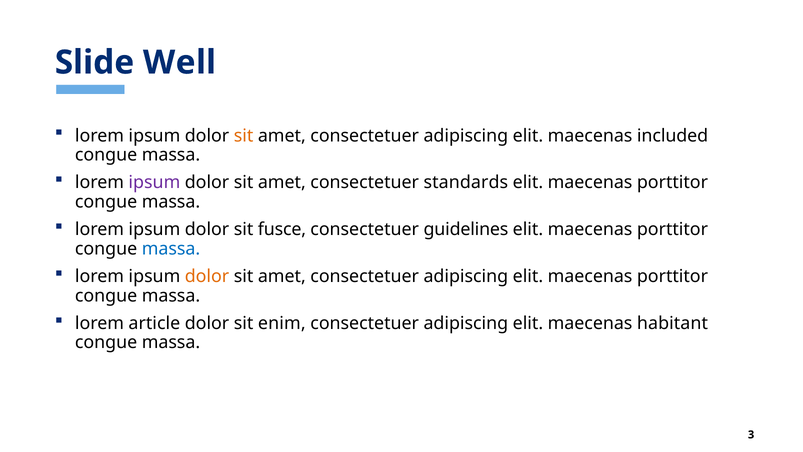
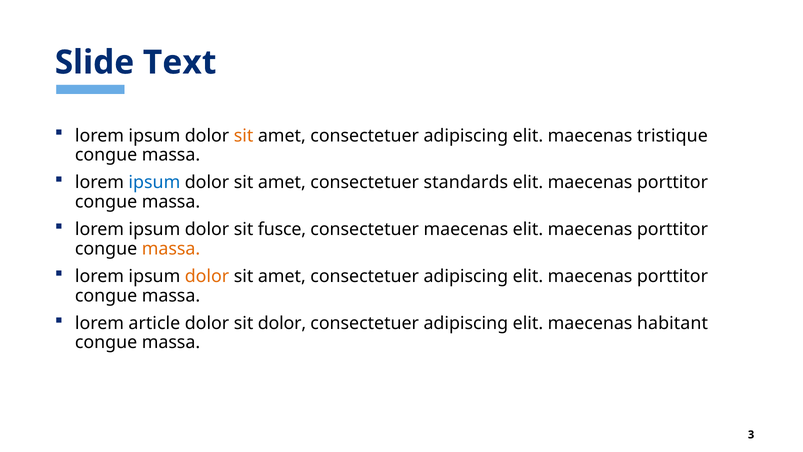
Well: Well -> Text
included: included -> tristique
ipsum at (154, 182) colour: purple -> blue
consectetuer guidelines: guidelines -> maecenas
massa at (171, 249) colour: blue -> orange
sit enim: enim -> dolor
